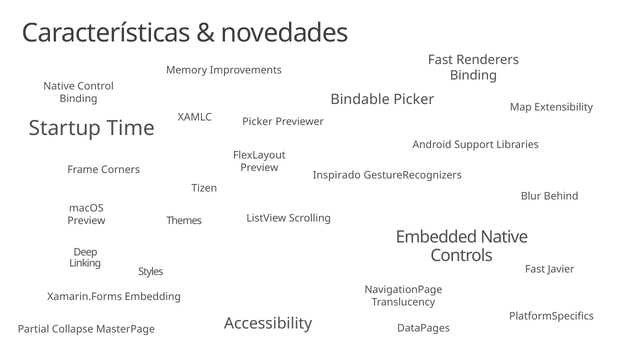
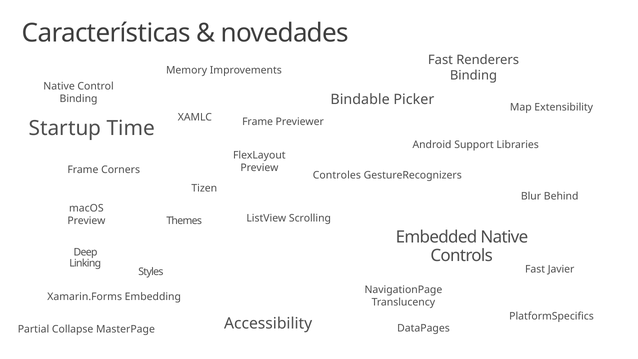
Picker at (257, 122): Picker -> Frame
Inspirado: Inspirado -> Controles
